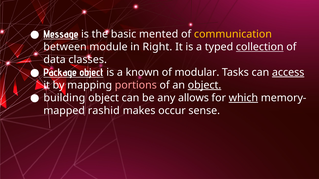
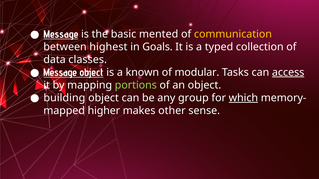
module: module -> highest
Right: Right -> Goals
collection underline: present -> none
Package at (60, 73): Package -> Message
portions colour: pink -> light green
object at (204, 85) underline: present -> none
allows: allows -> group
rashid: rashid -> higher
occur: occur -> other
